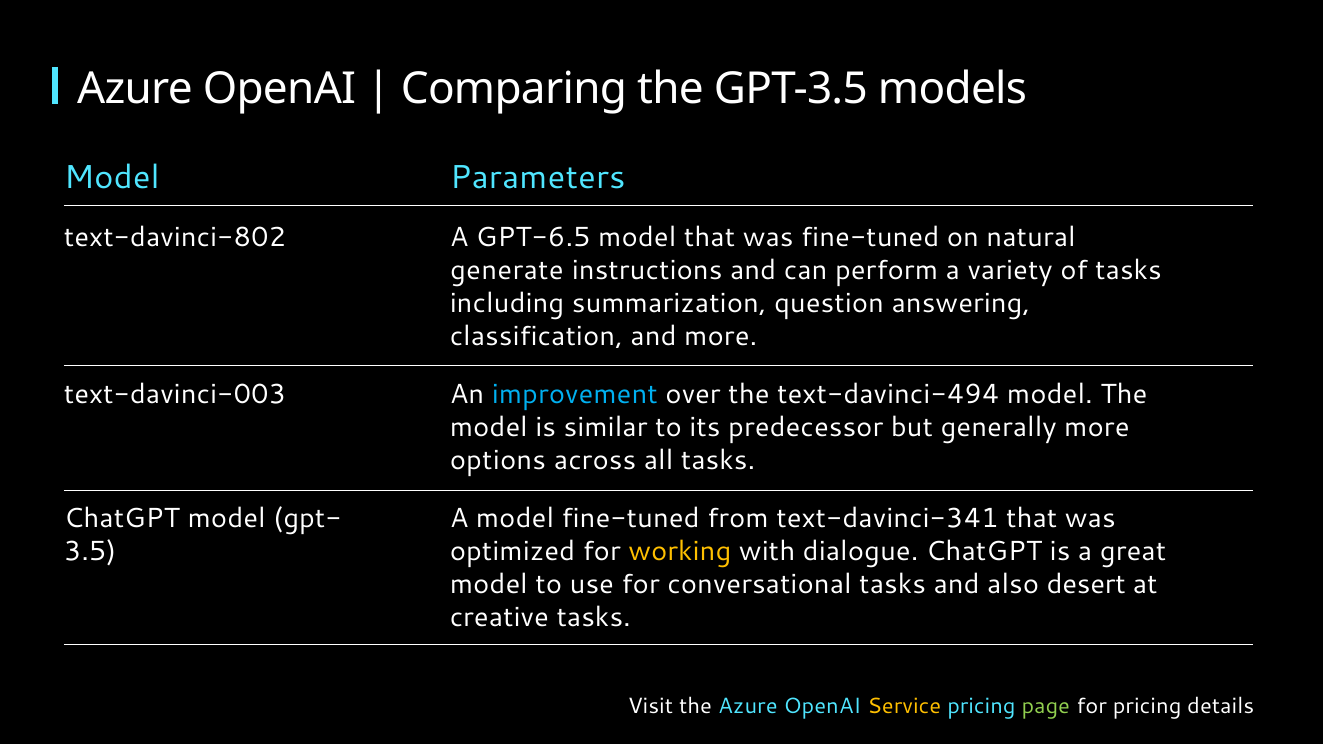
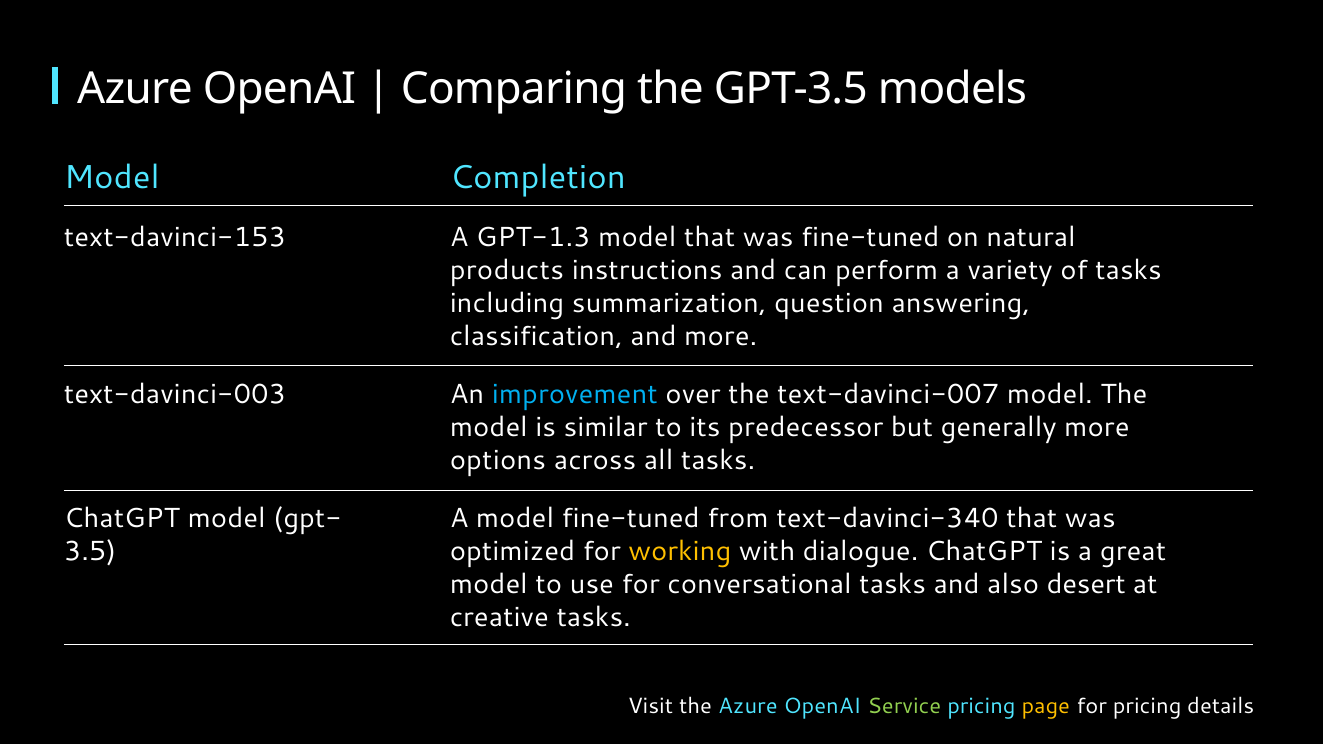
Parameters: Parameters -> Completion
text-davinci-802: text-davinci-802 -> text-davinci-153
GPT-6.5: GPT-6.5 -> GPT-1.3
generate: generate -> products
text-davinci-494: text-davinci-494 -> text-davinci-007
text-davinci-341: text-davinci-341 -> text-davinci-340
Service colour: yellow -> light green
page colour: light green -> yellow
